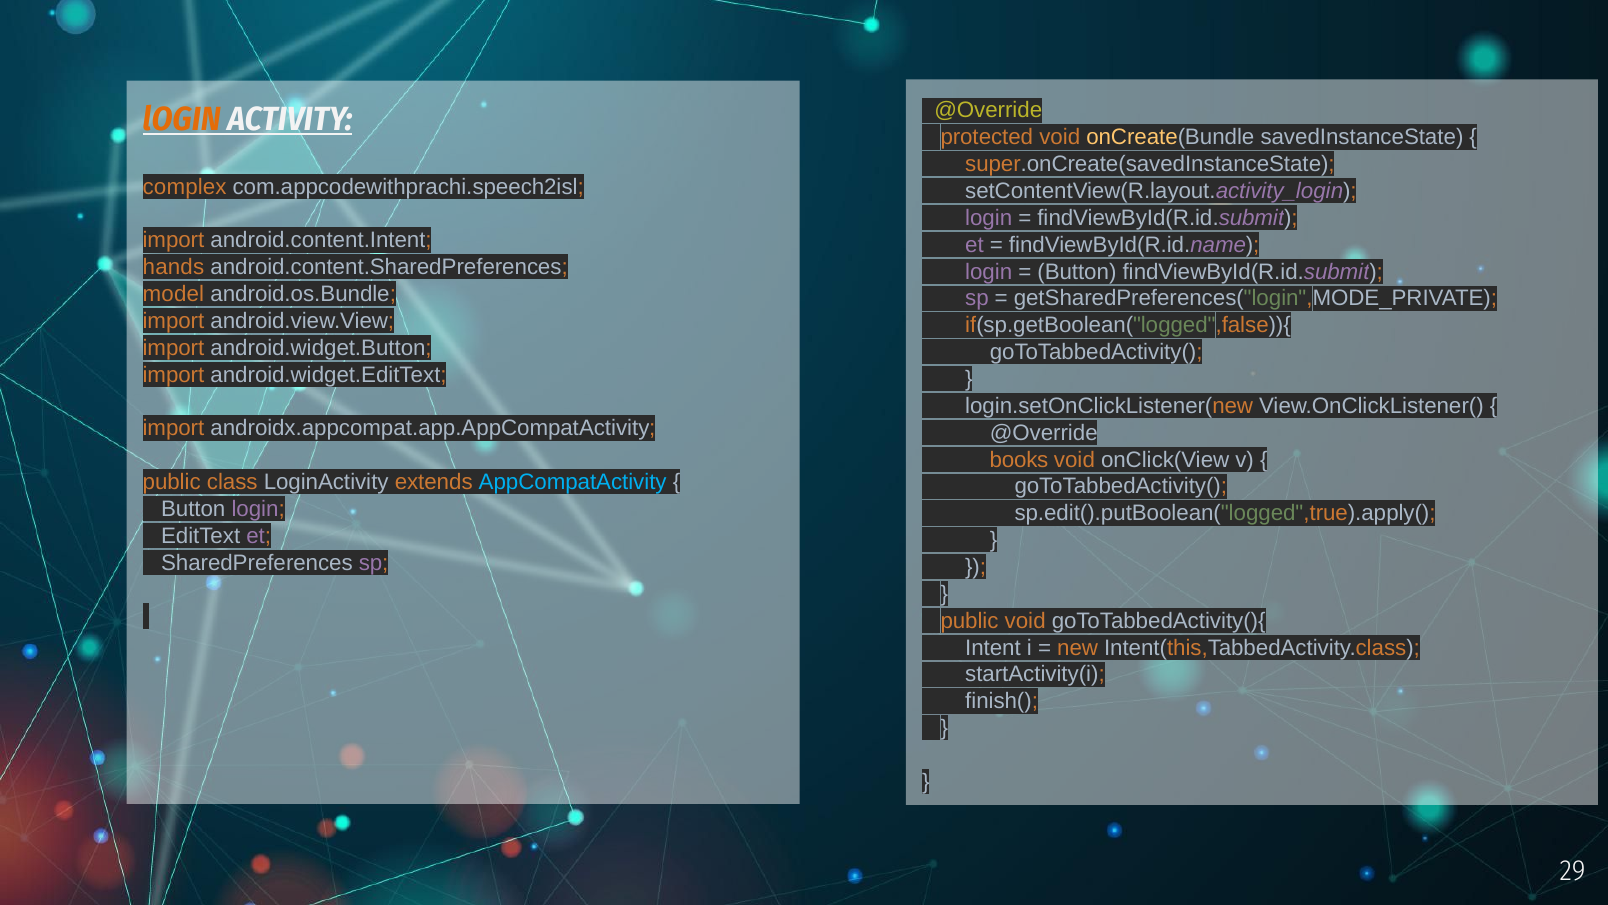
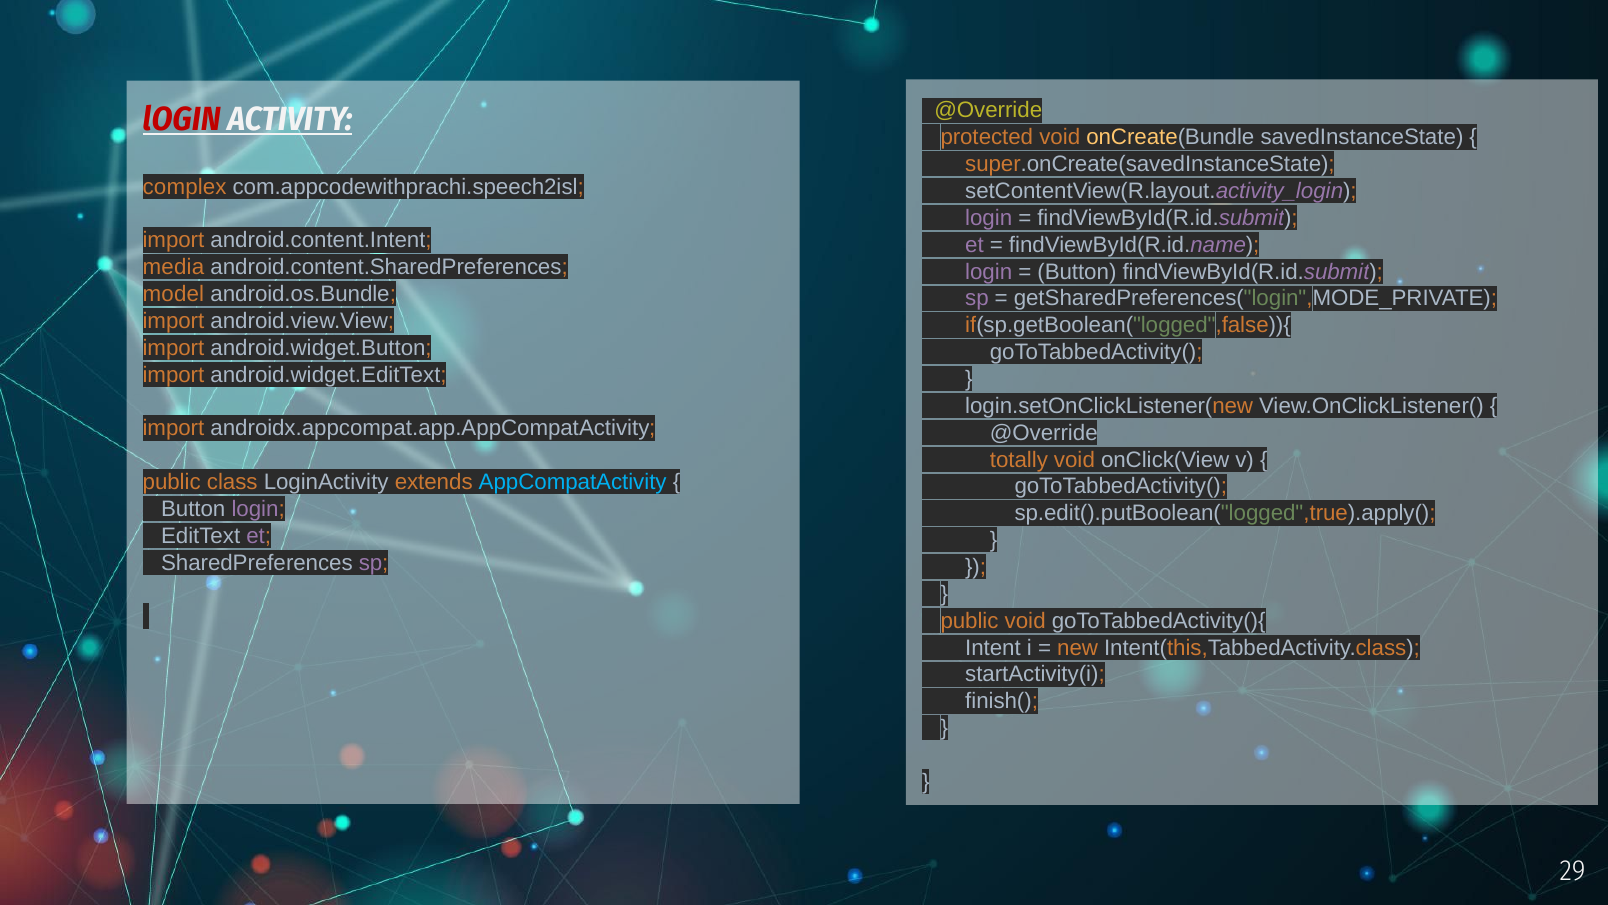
lOGIN at (182, 119) colour: orange -> red
hands: hands -> media
books: books -> totally
